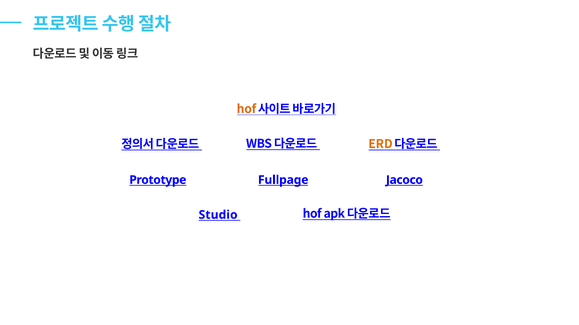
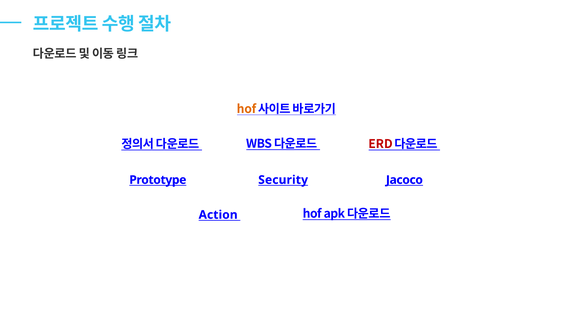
ERD colour: orange -> red
Fullpage: Fullpage -> Security
Studio: Studio -> Action
